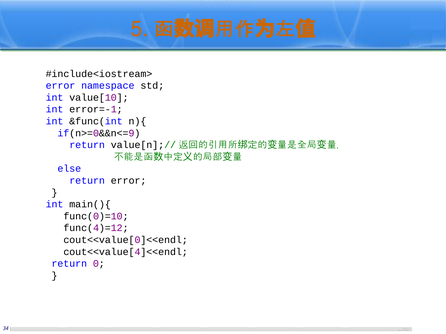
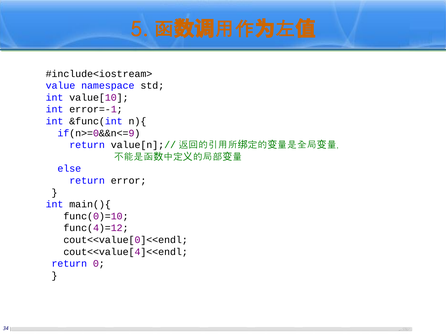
error at (60, 86): error -> value
